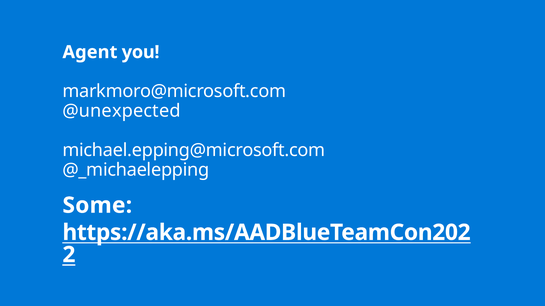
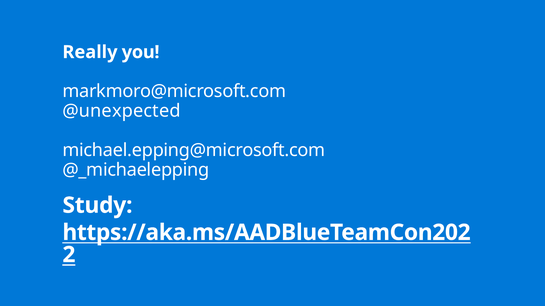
Agent: Agent -> Really
Some: Some -> Study
